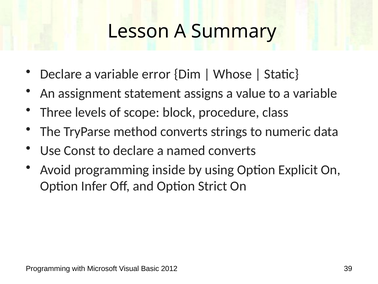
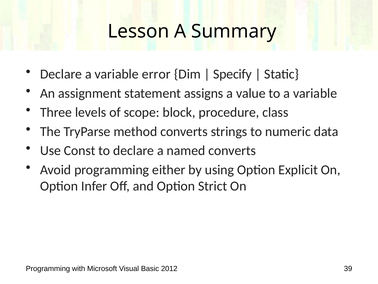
Whose: Whose -> Specify
inside: inside -> either
